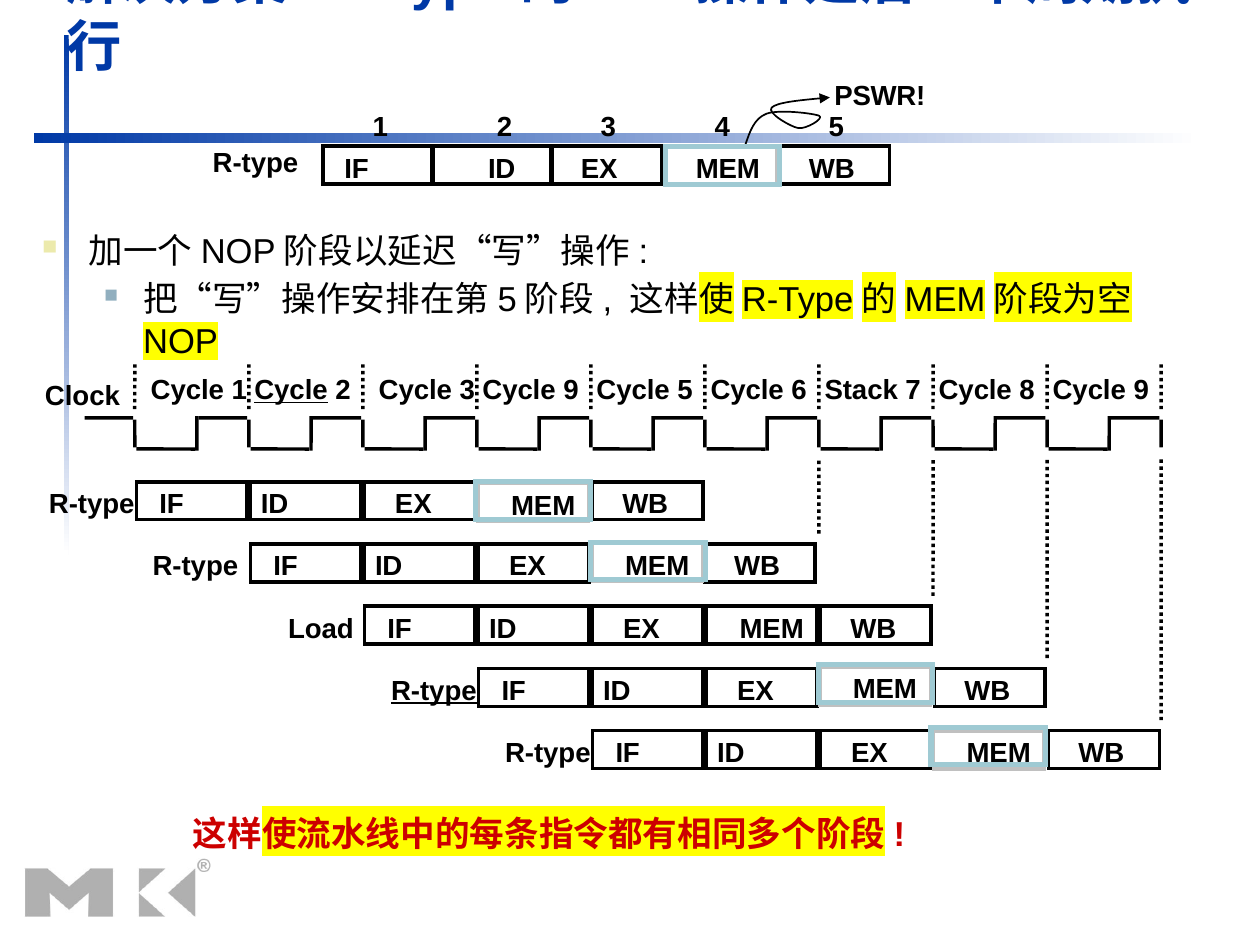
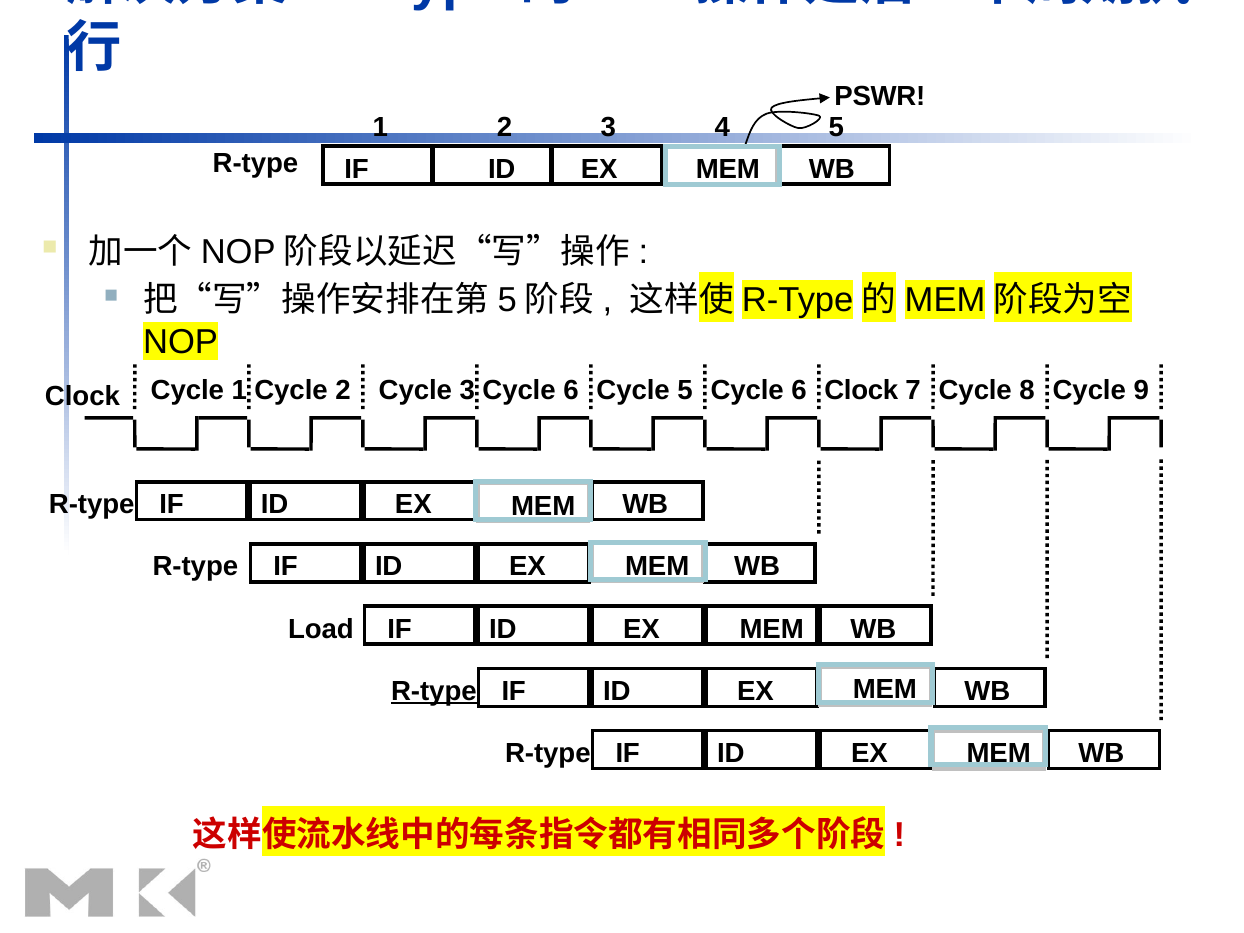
Cycle at (291, 391) underline: present -> none
3 Cycle 9: 9 -> 6
6 Stack: Stack -> Clock
